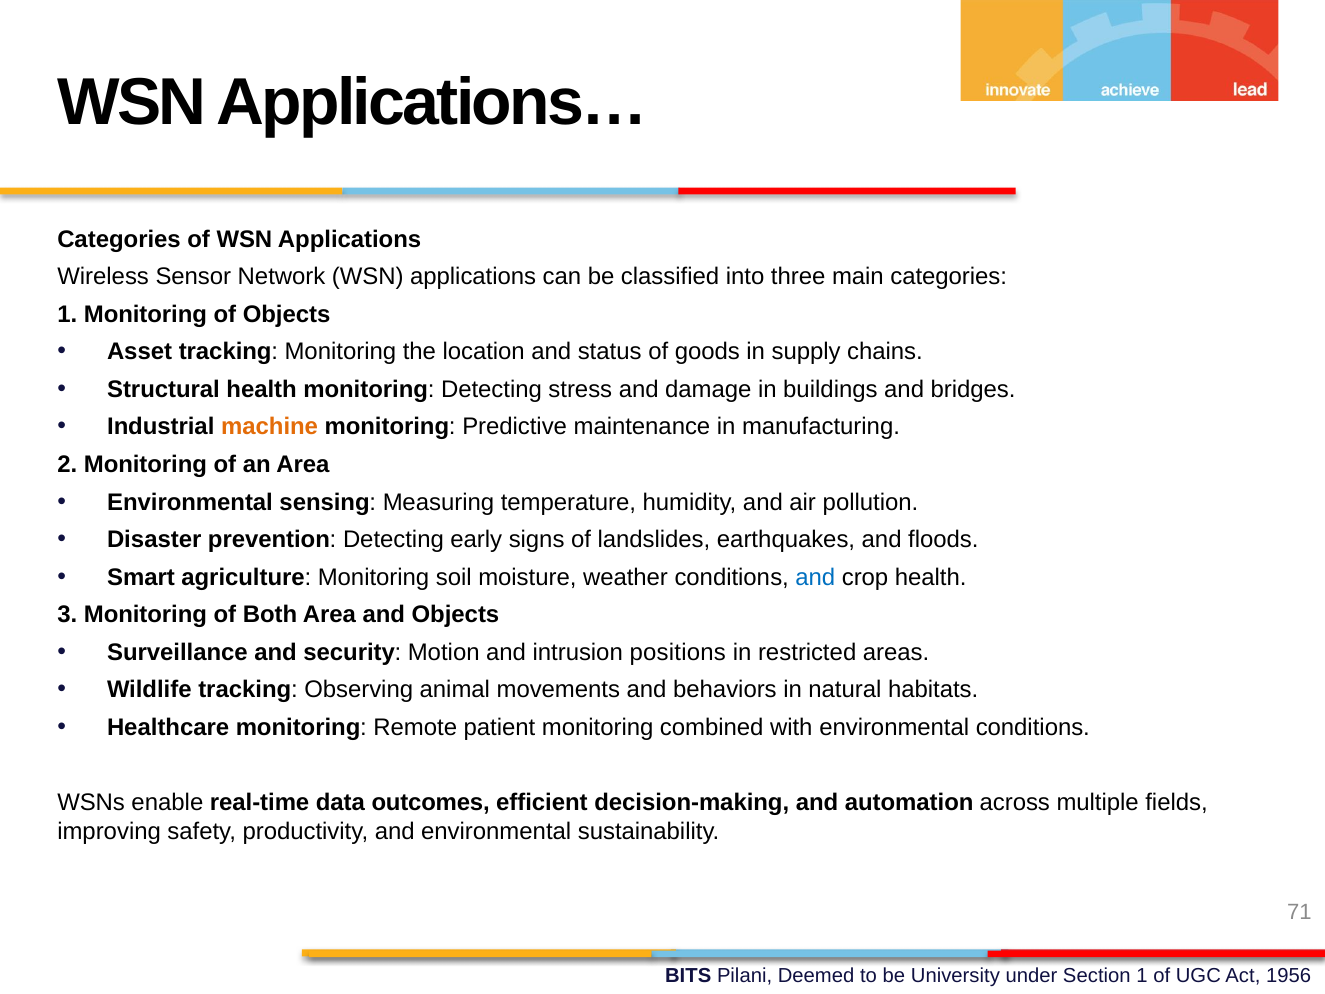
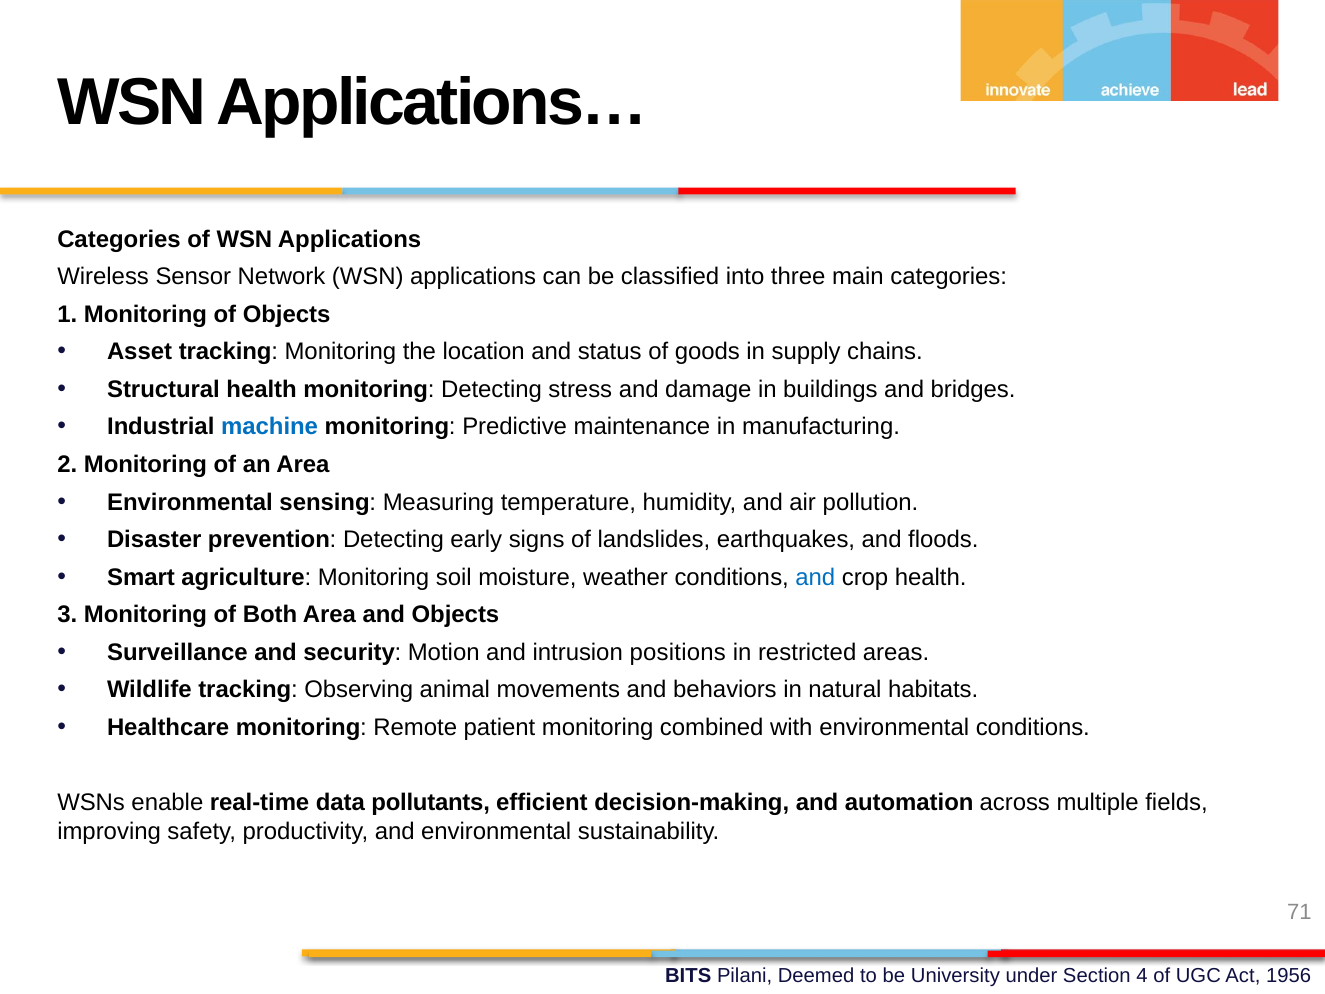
machine colour: orange -> blue
outcomes: outcomes -> pollutants
1 at (1142, 976): 1 -> 4
